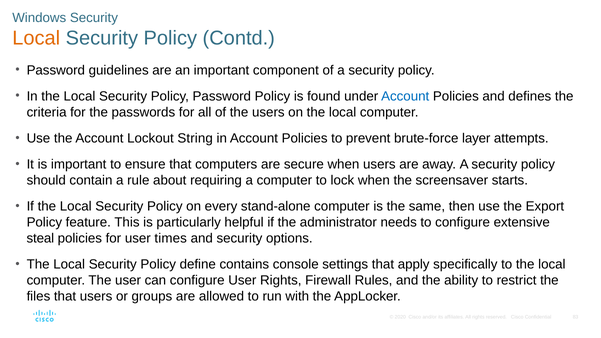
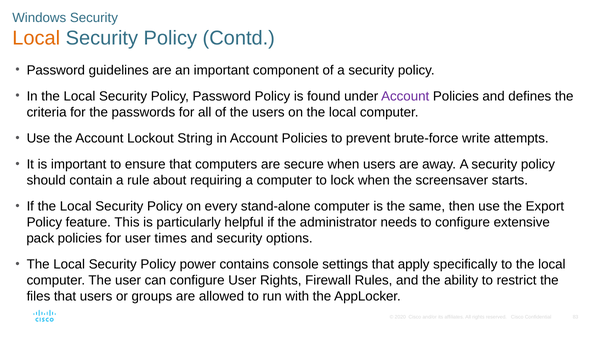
Account at (405, 96) colour: blue -> purple
layer: layer -> write
steal: steal -> pack
define: define -> power
